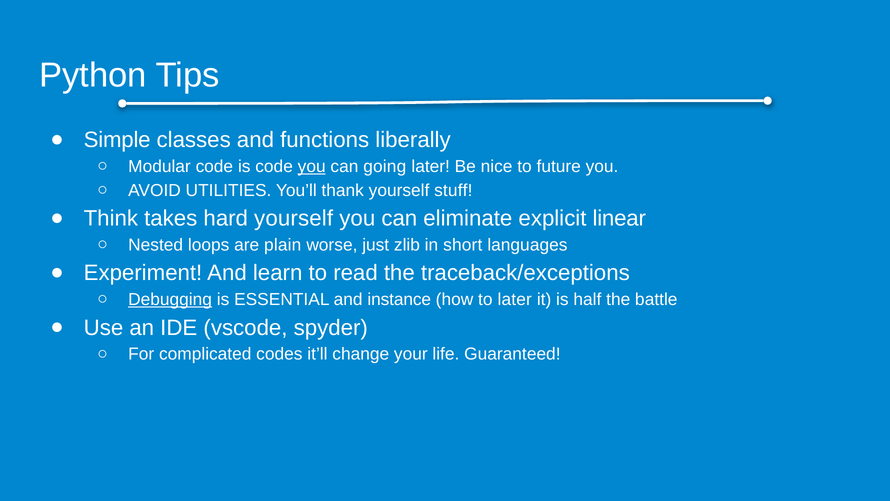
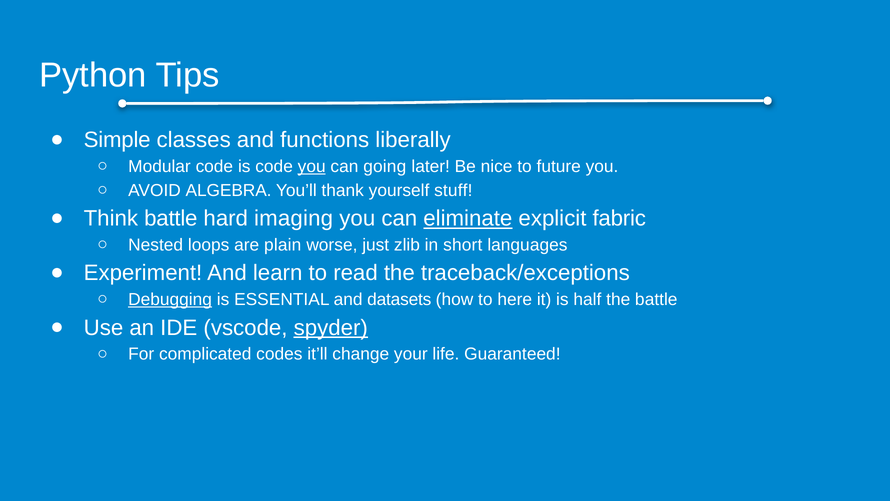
UTILITIES: UTILITIES -> ALGEBRA
Think takes: takes -> battle
hard yourself: yourself -> imaging
eliminate underline: none -> present
linear: linear -> fabric
instance: instance -> datasets
to later: later -> here
spyder underline: none -> present
